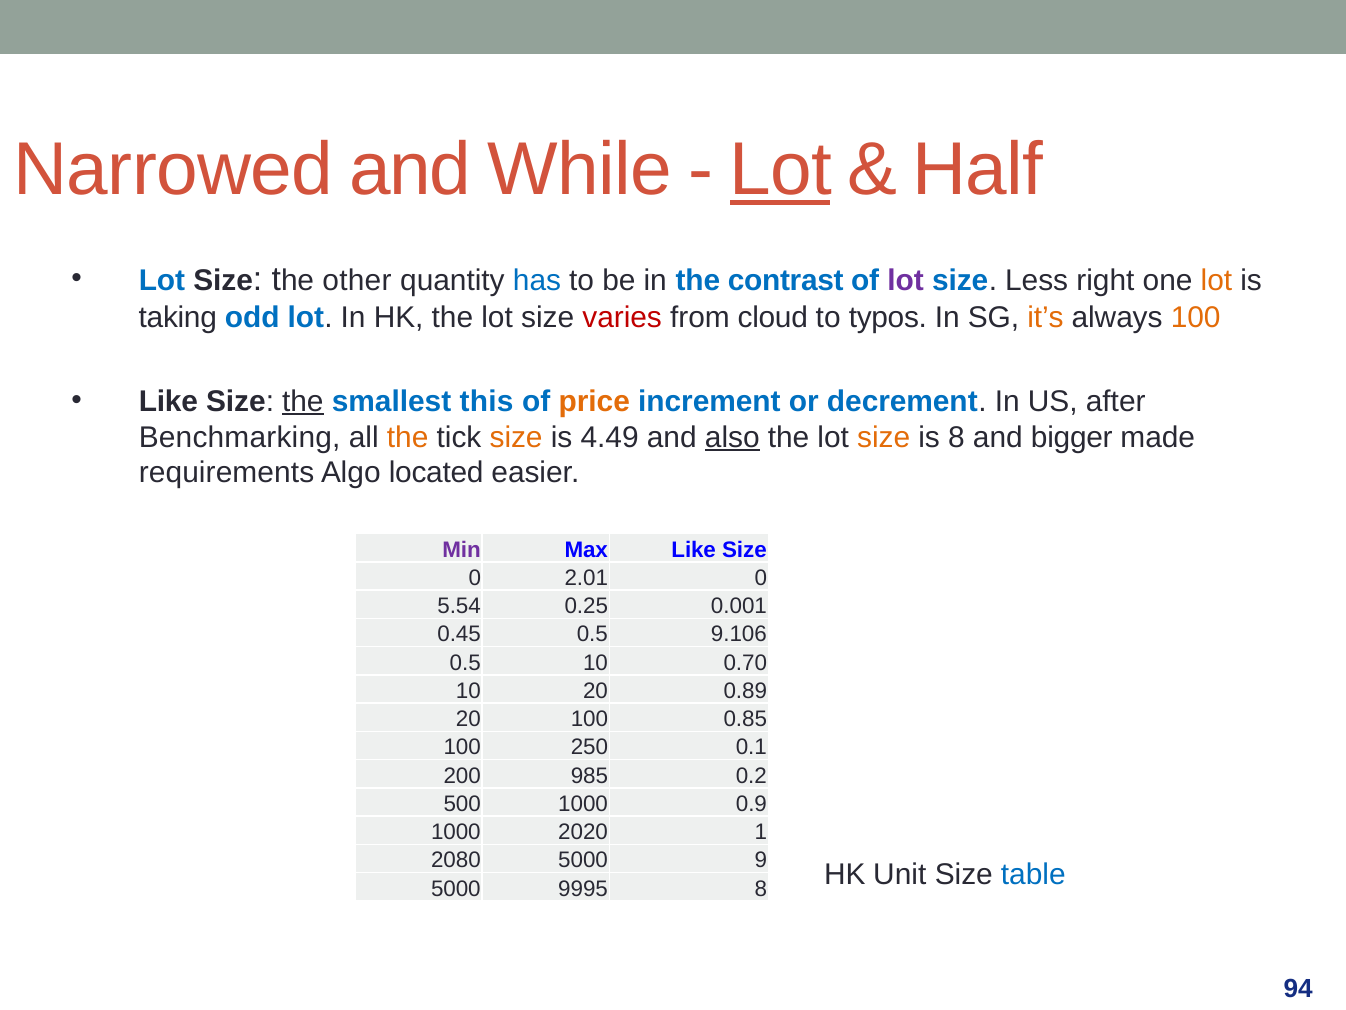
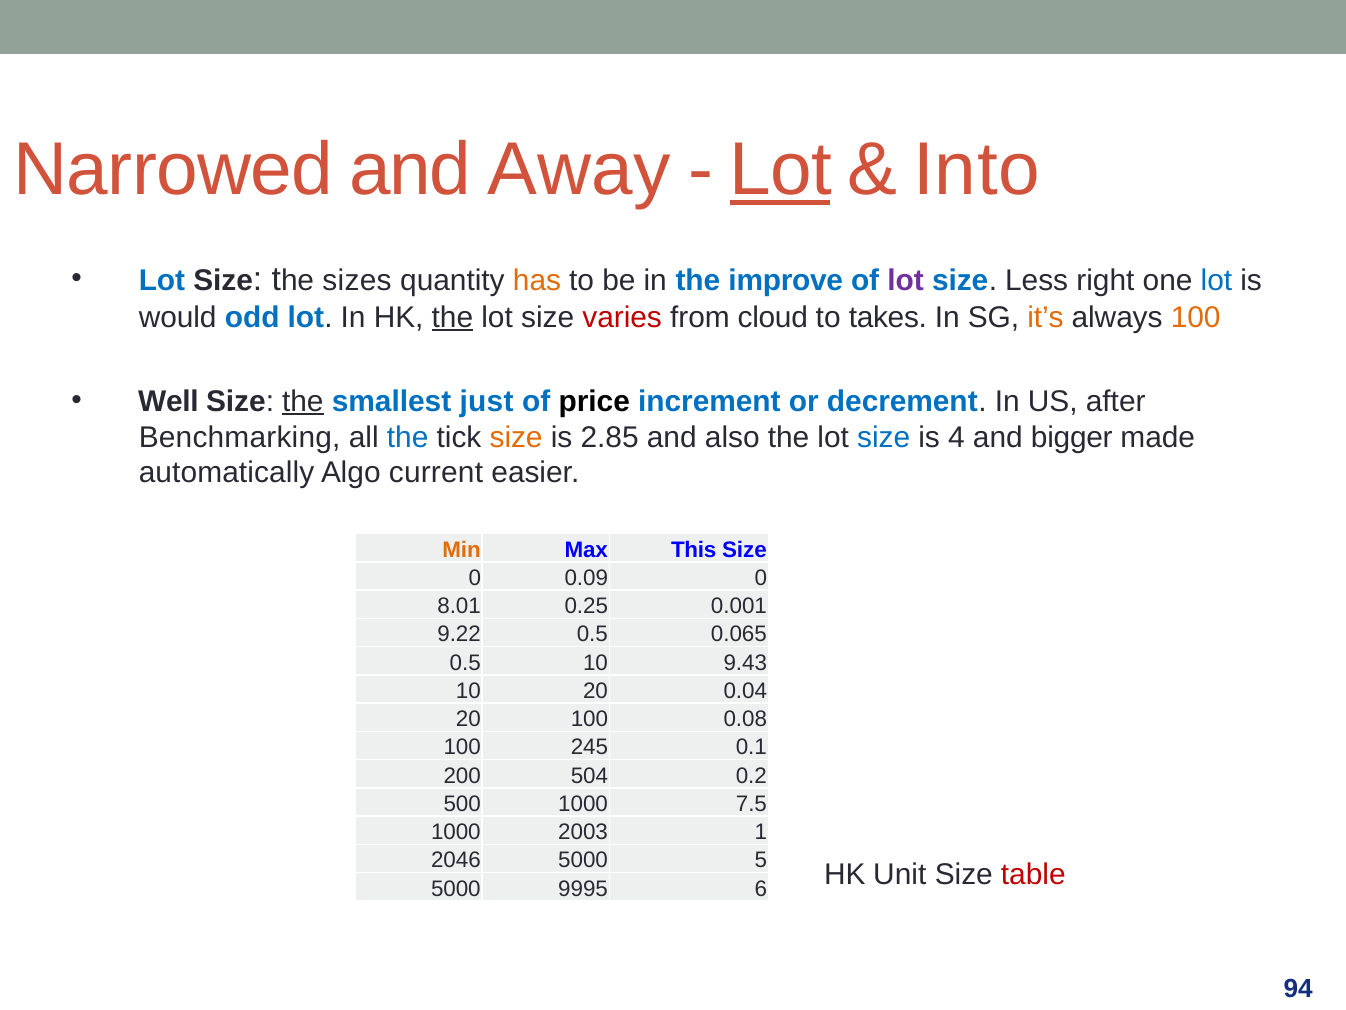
While: While -> Away
Half: Half -> Into
other: other -> sizes
has colour: blue -> orange
contrast: contrast -> improve
lot at (1216, 281) colour: orange -> blue
taking: taking -> would
the at (452, 317) underline: none -> present
typos: typos -> takes
Like at (168, 401): Like -> Well
this: this -> just
price colour: orange -> black
the at (408, 437) colour: orange -> blue
4.49: 4.49 -> 2.85
also underline: present -> none
size at (884, 437) colour: orange -> blue
is 8: 8 -> 4
requirements: requirements -> automatically
located: located -> current
Min colour: purple -> orange
Max Like: Like -> This
2.01: 2.01 -> 0.09
5.54: 5.54 -> 8.01
0.45: 0.45 -> 9.22
9.106: 9.106 -> 0.065
0.70: 0.70 -> 9.43
0.89: 0.89 -> 0.04
0.85: 0.85 -> 0.08
250: 250 -> 245
985: 985 -> 504
0.9: 0.9 -> 7.5
2020: 2020 -> 2003
2080: 2080 -> 2046
9: 9 -> 5
9995 8: 8 -> 6
table colour: blue -> red
